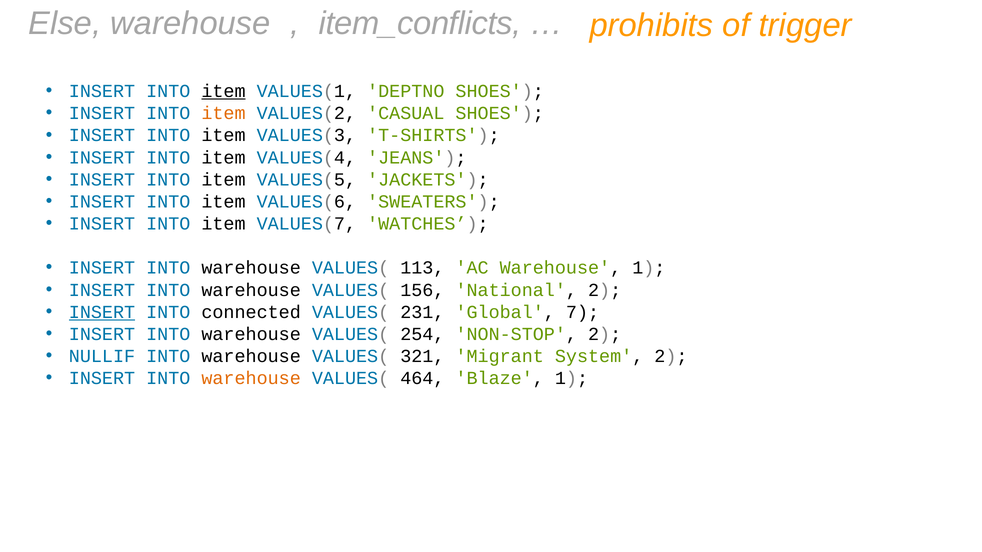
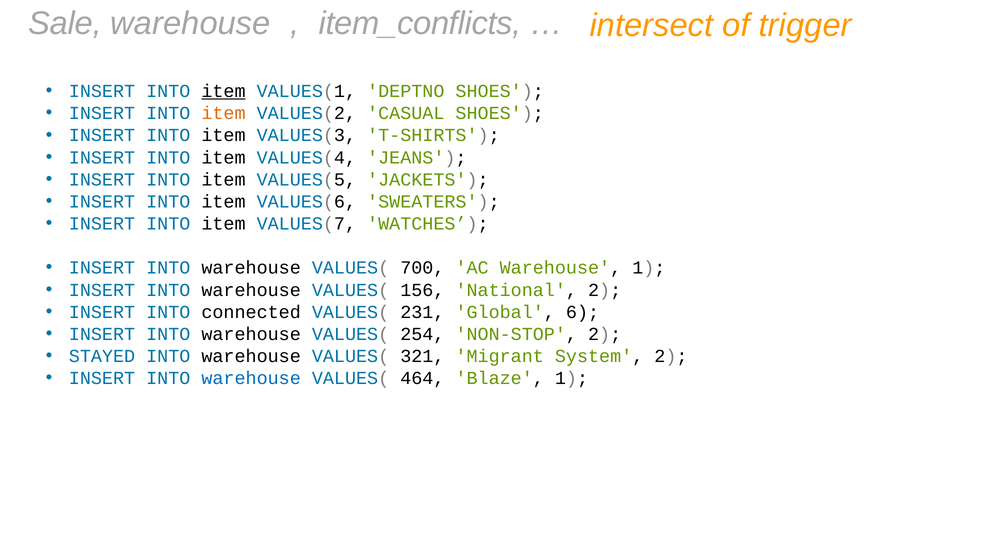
Else: Else -> Sale
prohibits: prohibits -> intersect
113: 113 -> 700
INSERT at (102, 312) underline: present -> none
7: 7 -> 6
NULLIF: NULLIF -> STAYED
warehouse at (251, 379) colour: orange -> blue
